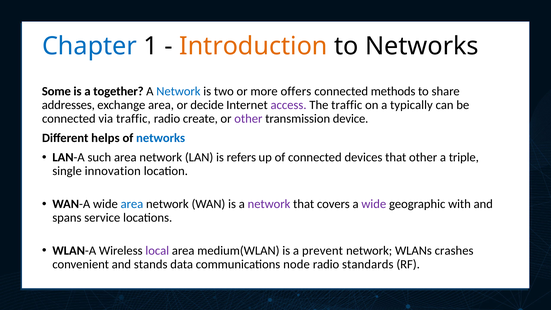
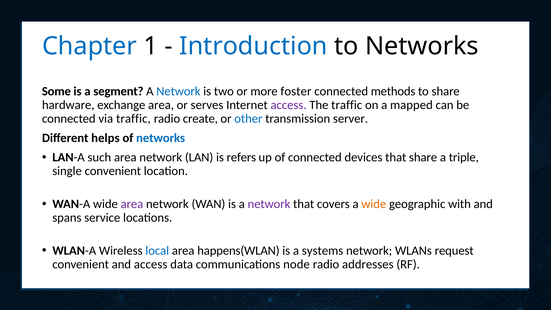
Introduction colour: orange -> blue
together: together -> segment
offers: offers -> foster
addresses: addresses -> hardware
decide: decide -> serves
typically: typically -> mapped
other at (248, 119) colour: purple -> blue
device: device -> server
that other: other -> share
single innovation: innovation -> convenient
area at (132, 204) colour: blue -> purple
wide at (374, 204) colour: purple -> orange
local colour: purple -> blue
medium(WLAN: medium(WLAN -> happens(WLAN
prevent: prevent -> systems
crashes: crashes -> request
and stands: stands -> access
standards: standards -> addresses
